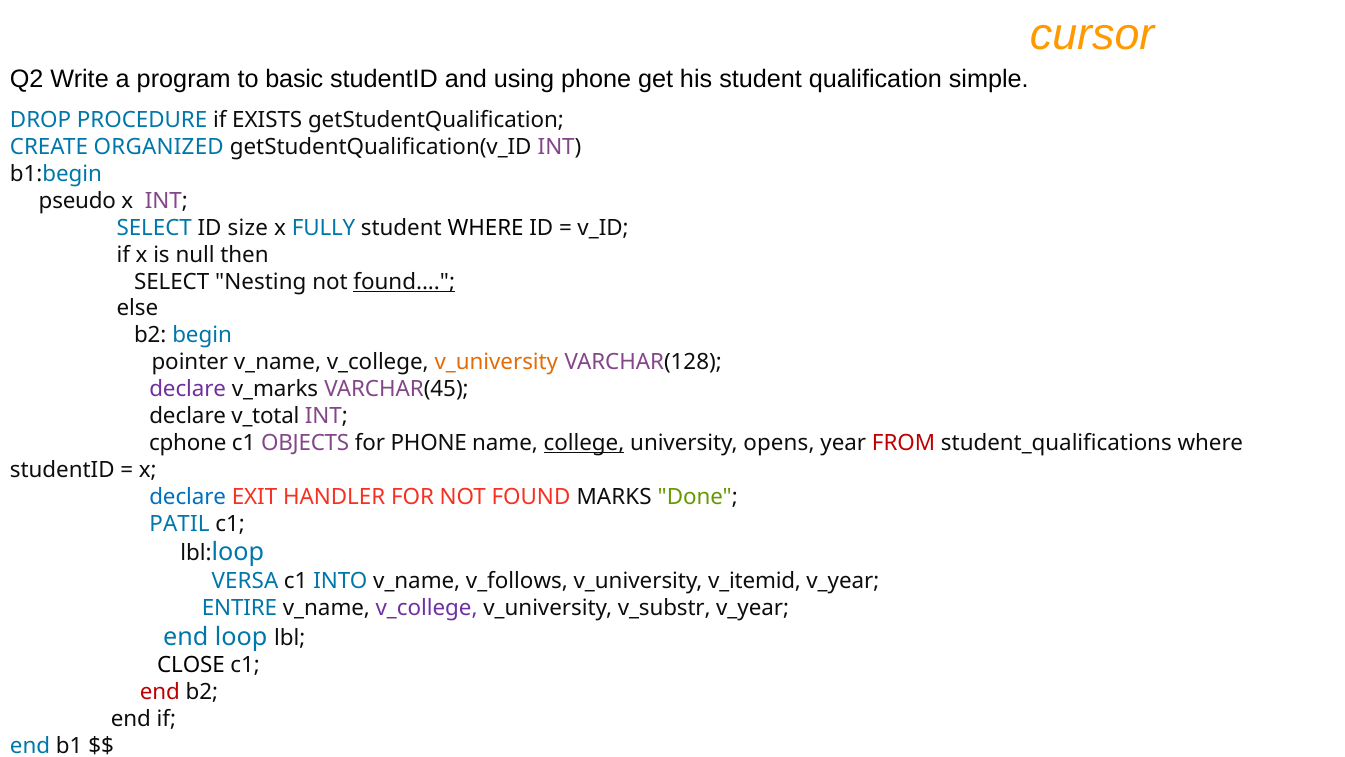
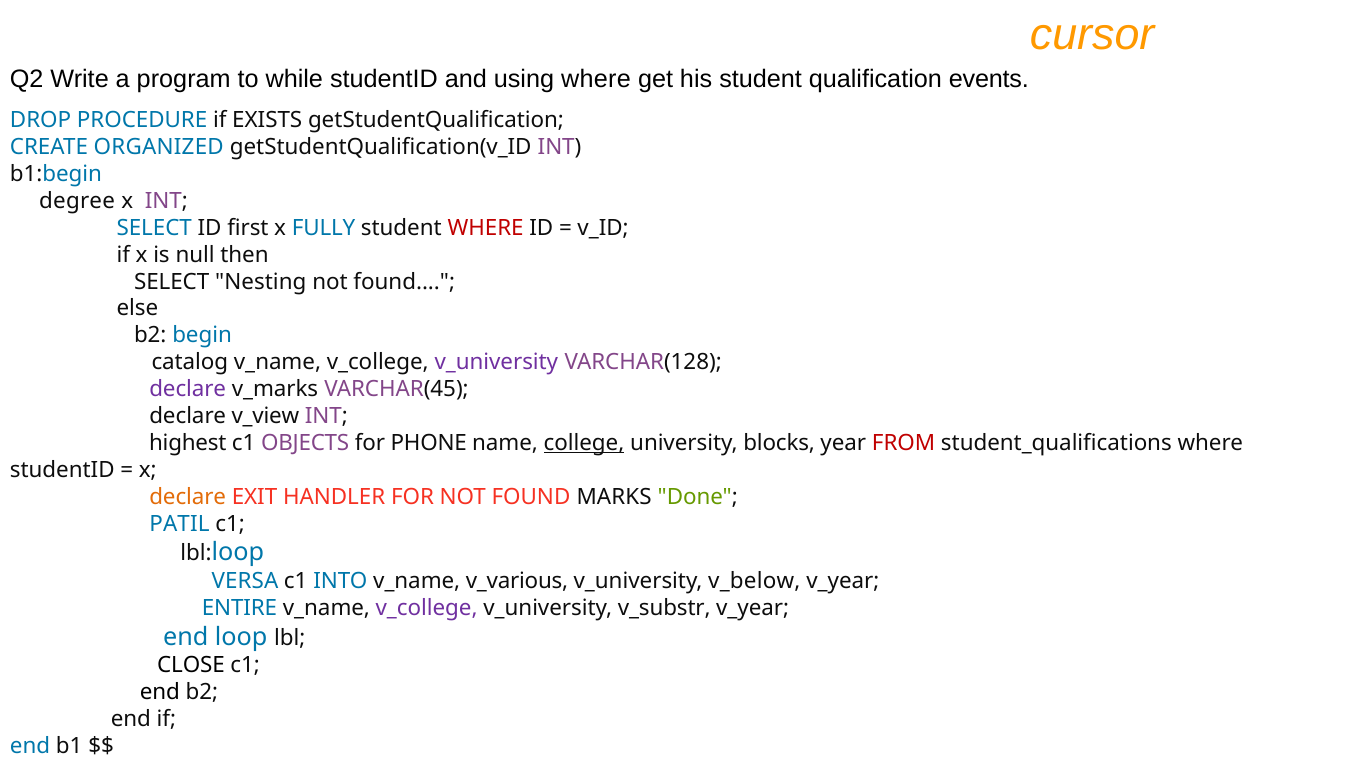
basic: basic -> while
using phone: phone -> where
simple: simple -> events
pseudo: pseudo -> degree
size: size -> first
WHERE at (486, 228) colour: black -> red
found at (404, 282) underline: present -> none
pointer: pointer -> catalog
v_university at (496, 362) colour: orange -> purple
v_total: v_total -> v_view
cphone: cphone -> highest
opens: opens -> blocks
declare at (188, 497) colour: blue -> orange
v_follows: v_follows -> v_various
v_itemid: v_itemid -> v_below
end at (160, 692) colour: red -> black
